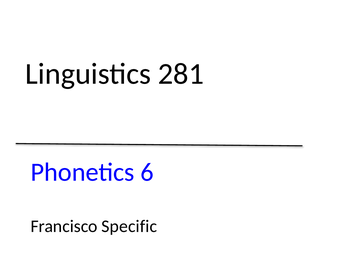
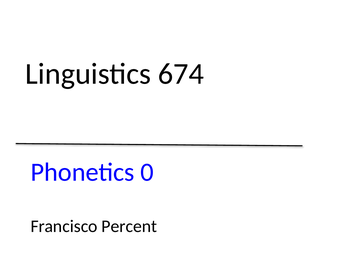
281: 281 -> 674
6: 6 -> 0
Specific: Specific -> Percent
